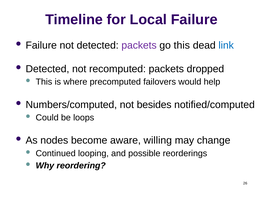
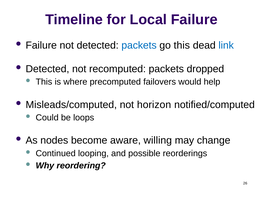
packets at (139, 45) colour: purple -> blue
Numbers/computed: Numbers/computed -> Misleads/computed
besides: besides -> horizon
